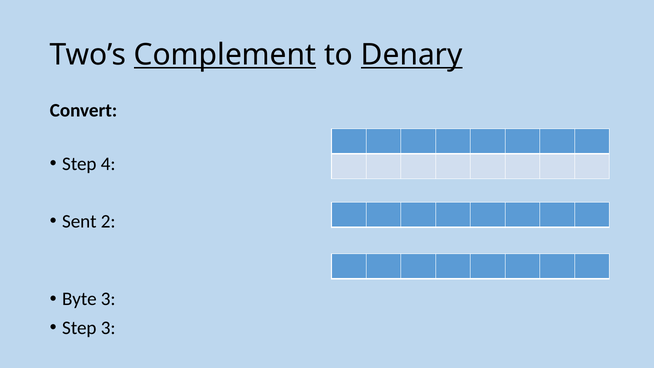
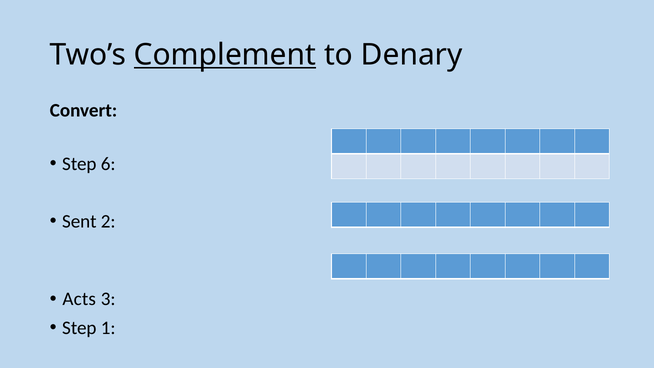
Denary underline: present -> none
4: 4 -> 6
Byte: Byte -> Acts
Step 3: 3 -> 1
